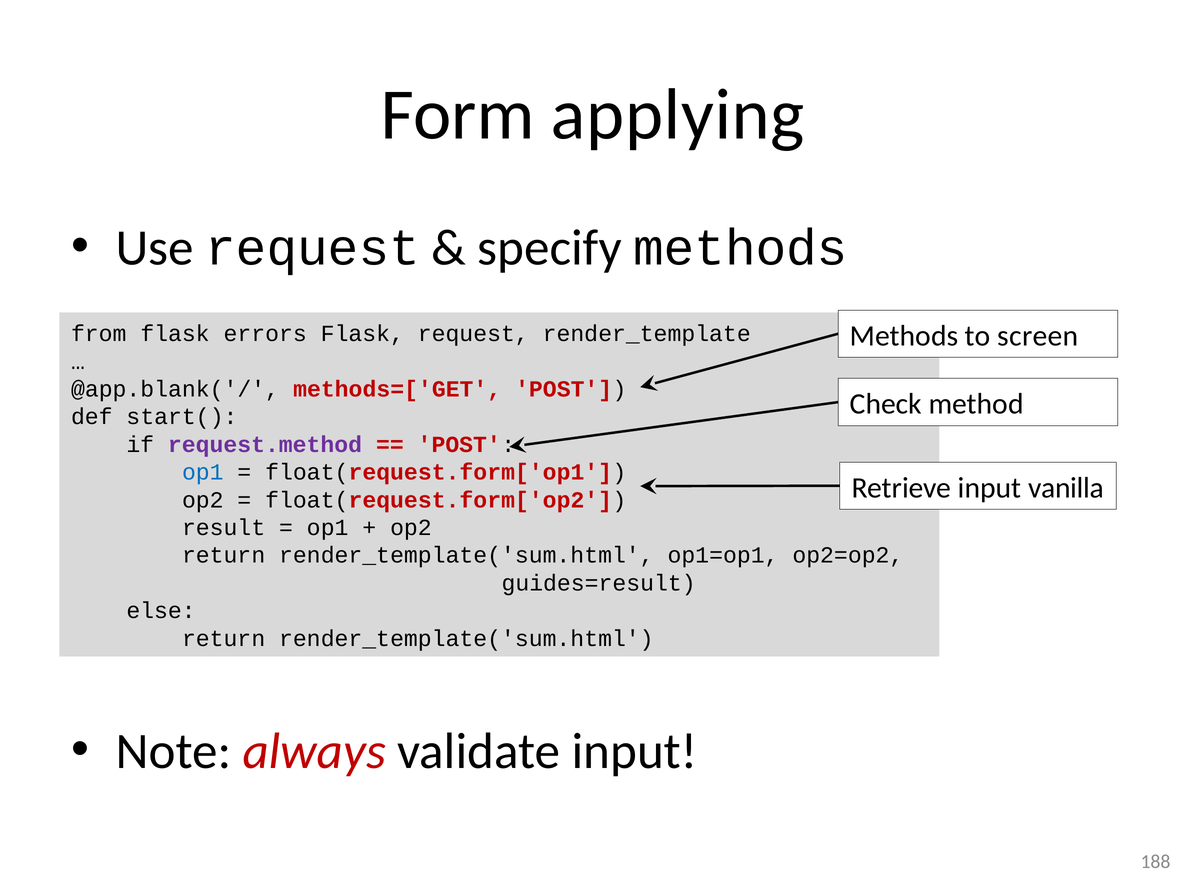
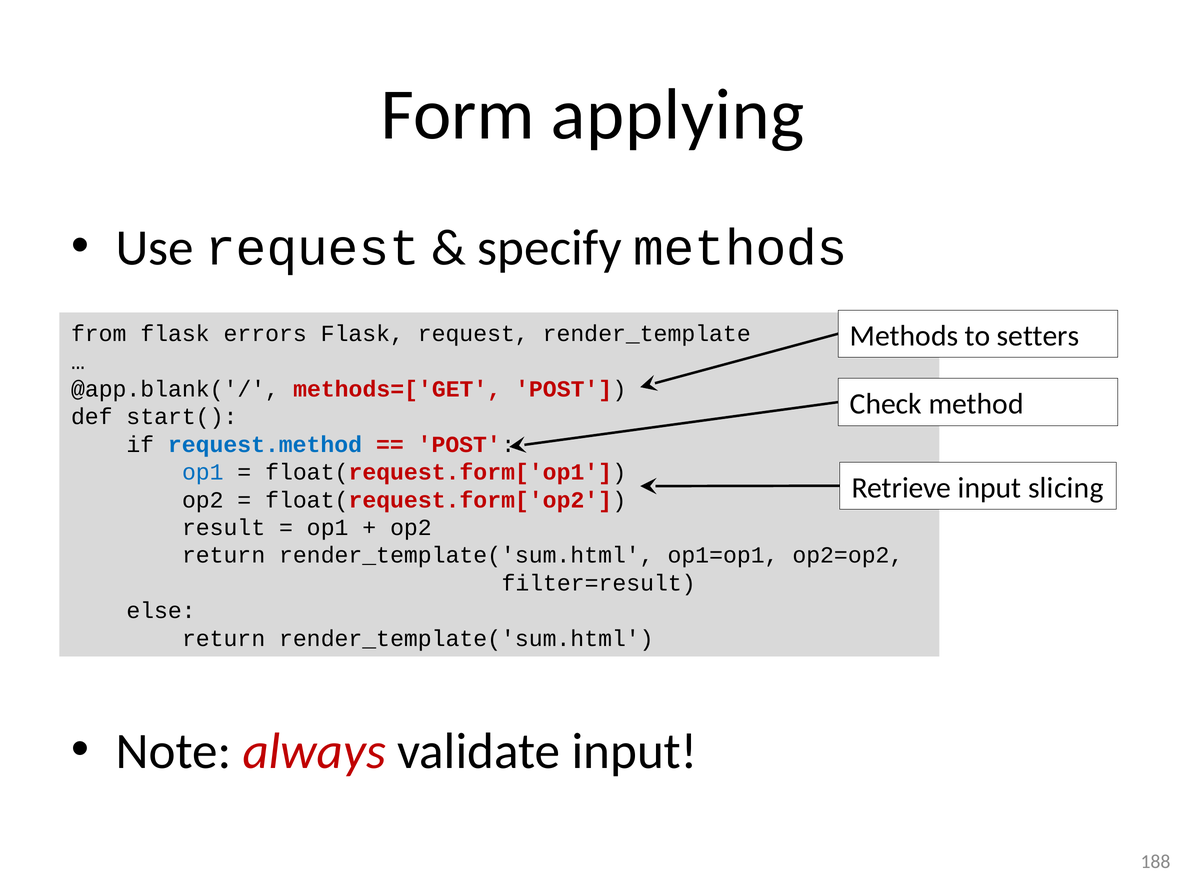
screen: screen -> setters
request.method colour: purple -> blue
vanilla: vanilla -> slicing
guides=result: guides=result -> filter=result
